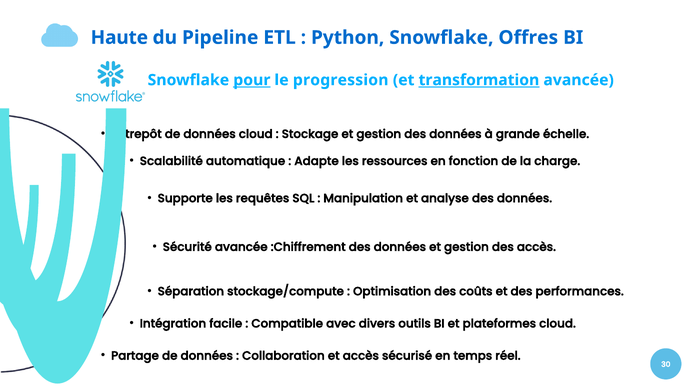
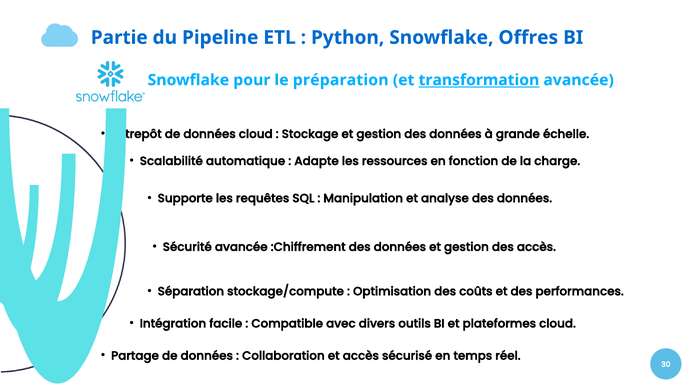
Haute: Haute -> Partie
pour underline: present -> none
progression: progression -> préparation
